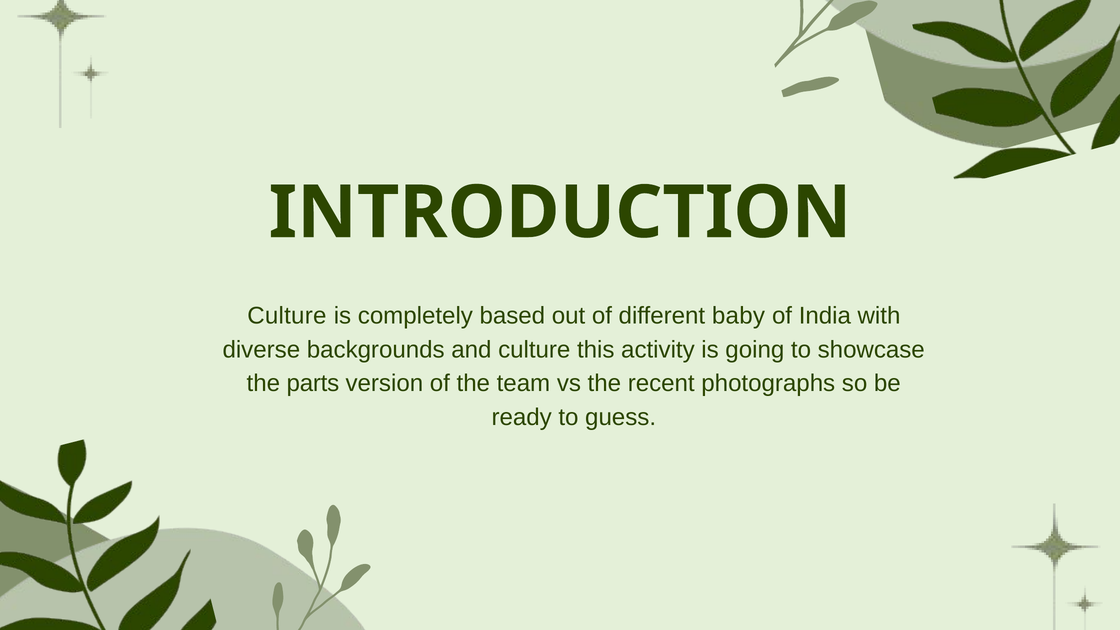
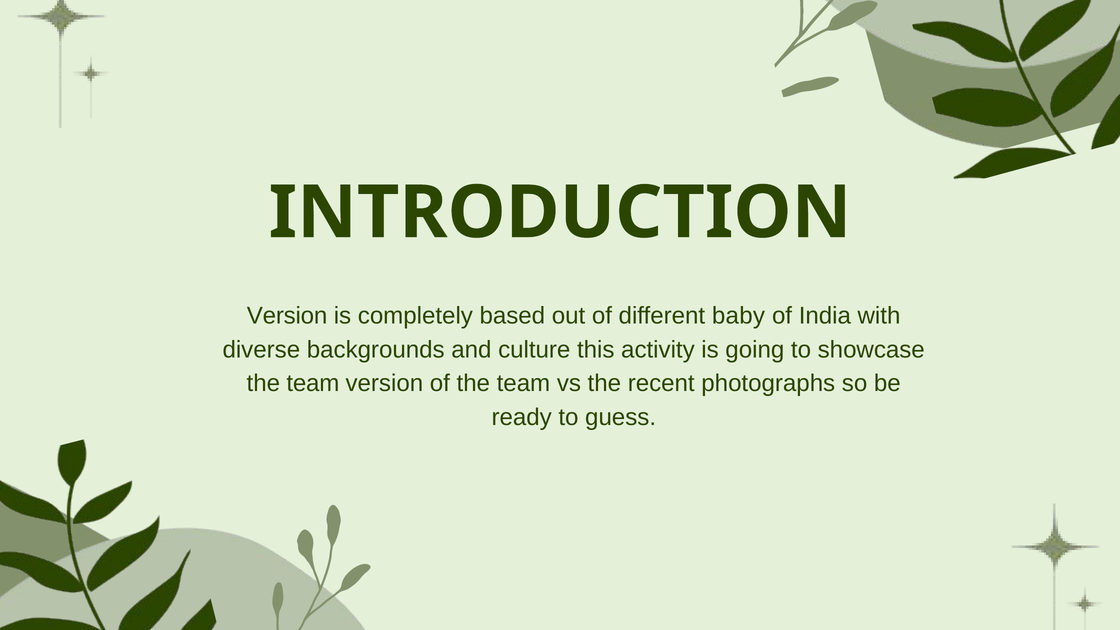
Culture at (287, 316): Culture -> Version
parts at (313, 383): parts -> team
